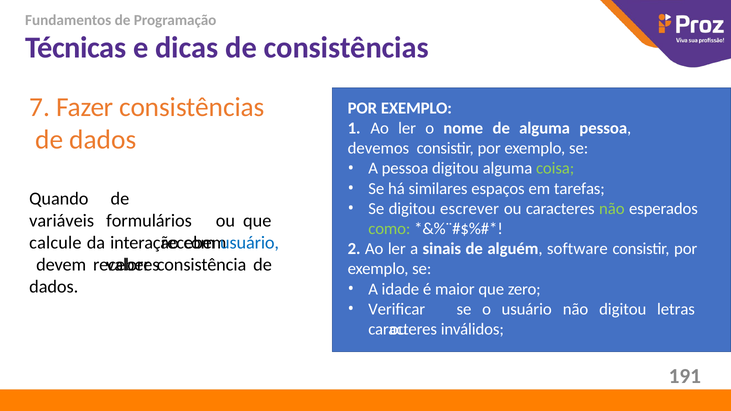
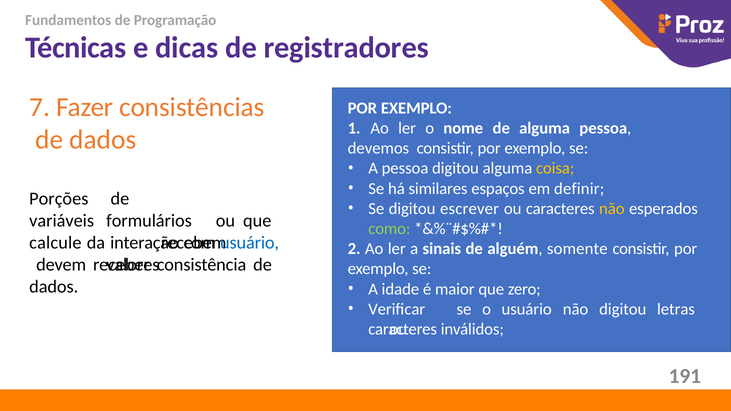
de consistências: consistências -> registradores
coisa colour: light green -> yellow
tarefas: tarefas -> definir
Quando: Quando -> Porções
não at (612, 209) colour: light green -> yellow
software: software -> somente
